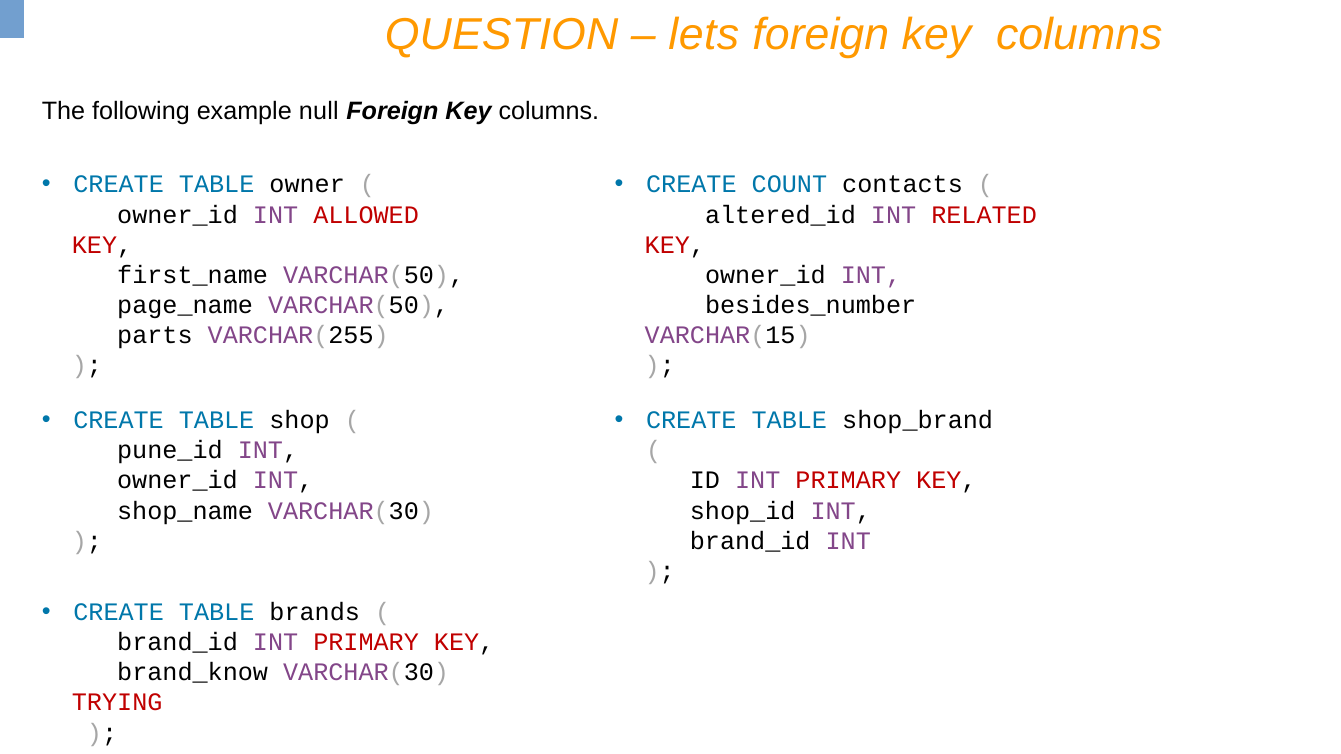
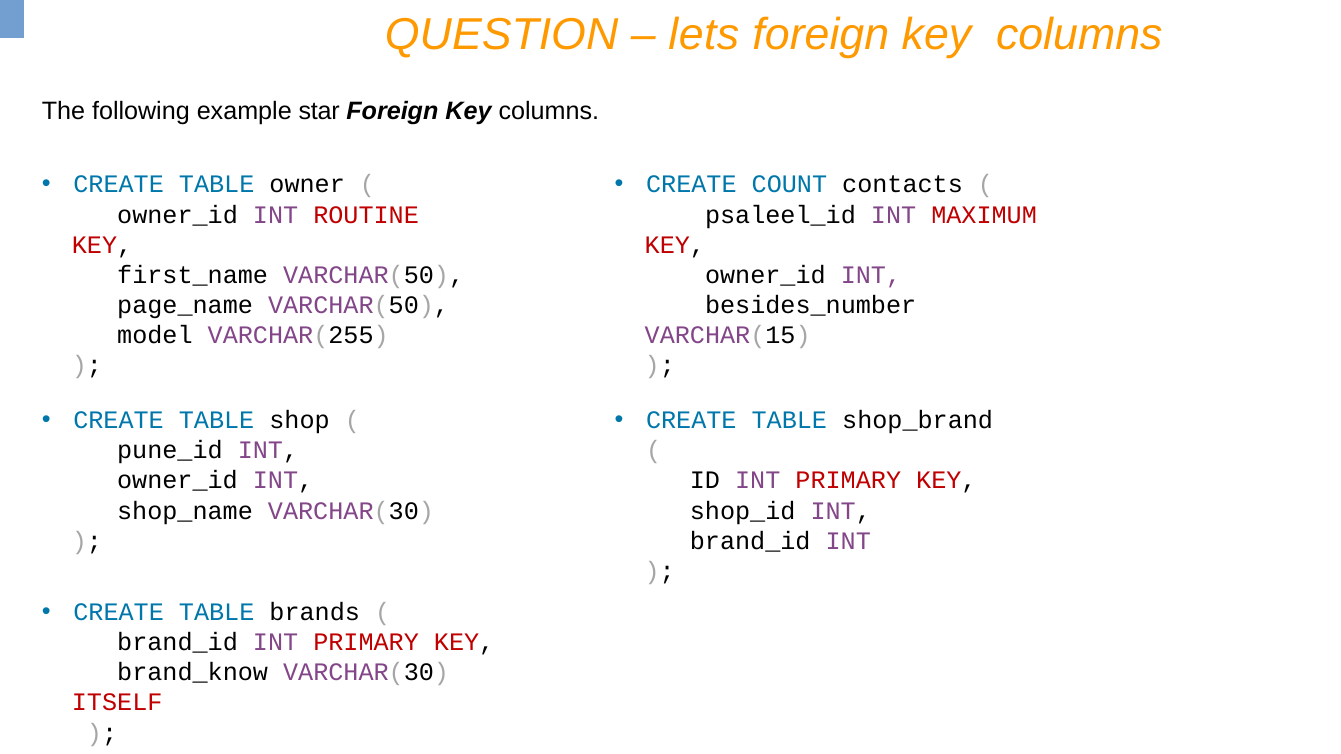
null: null -> star
ALLOWED: ALLOWED -> ROUTINE
altered_id: altered_id -> psaleel_id
RELATED: RELATED -> MAXIMUM
parts: parts -> model
TRYING: TRYING -> ITSELF
